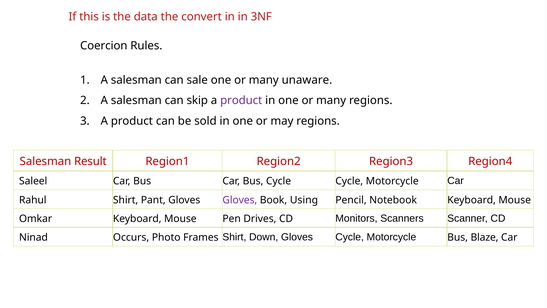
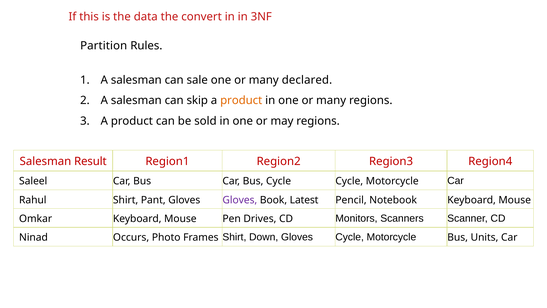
Coercion: Coercion -> Partition
unaware: unaware -> declared
product at (241, 100) colour: purple -> orange
Using: Using -> Latest
Blaze: Blaze -> Units
